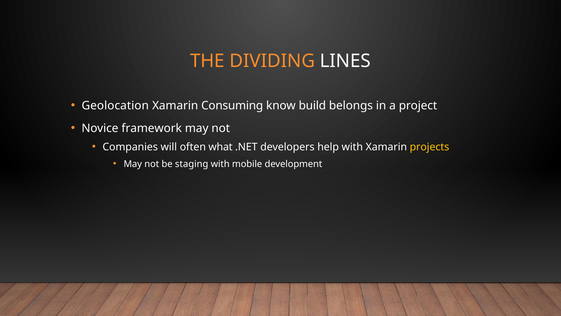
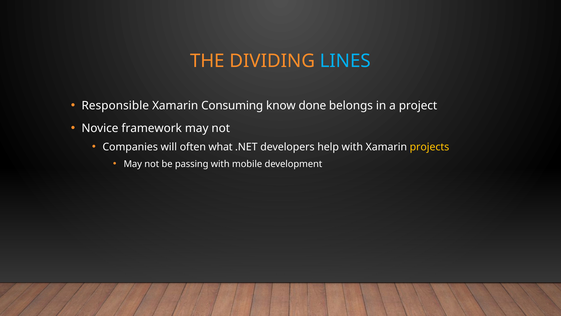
LINES colour: white -> light blue
Geolocation: Geolocation -> Responsible
build: build -> done
staging: staging -> passing
